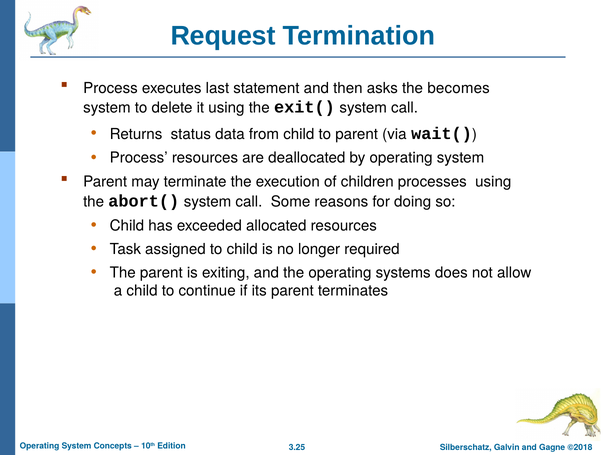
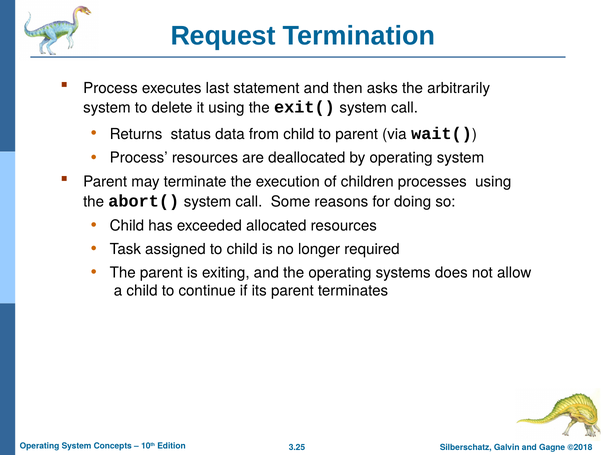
becomes: becomes -> arbitrarily
